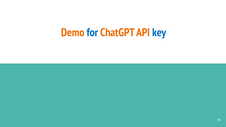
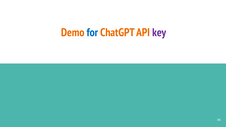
key colour: blue -> purple
